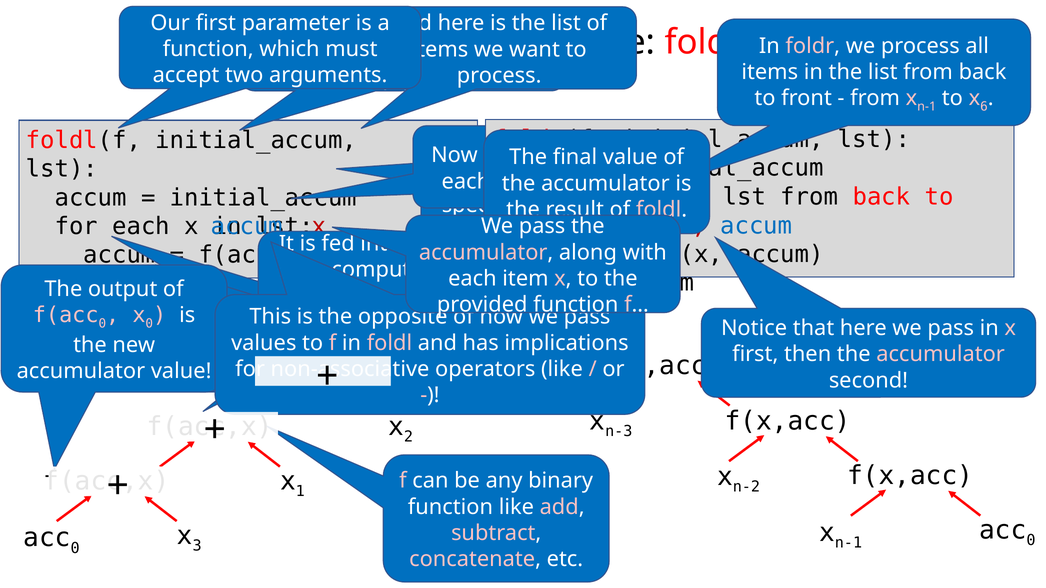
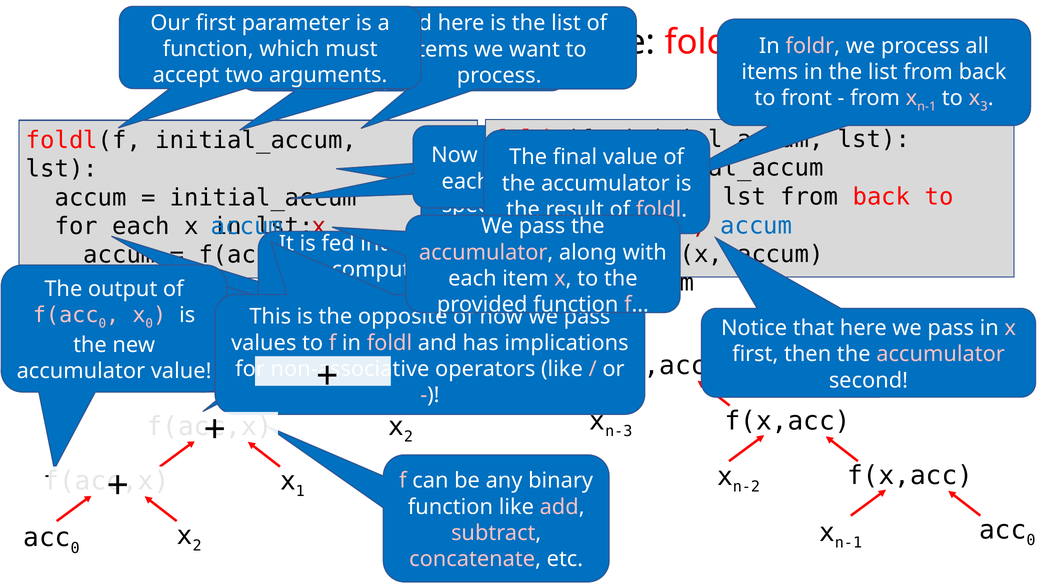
6: 6 -> 3
0 x 3: 3 -> 2
